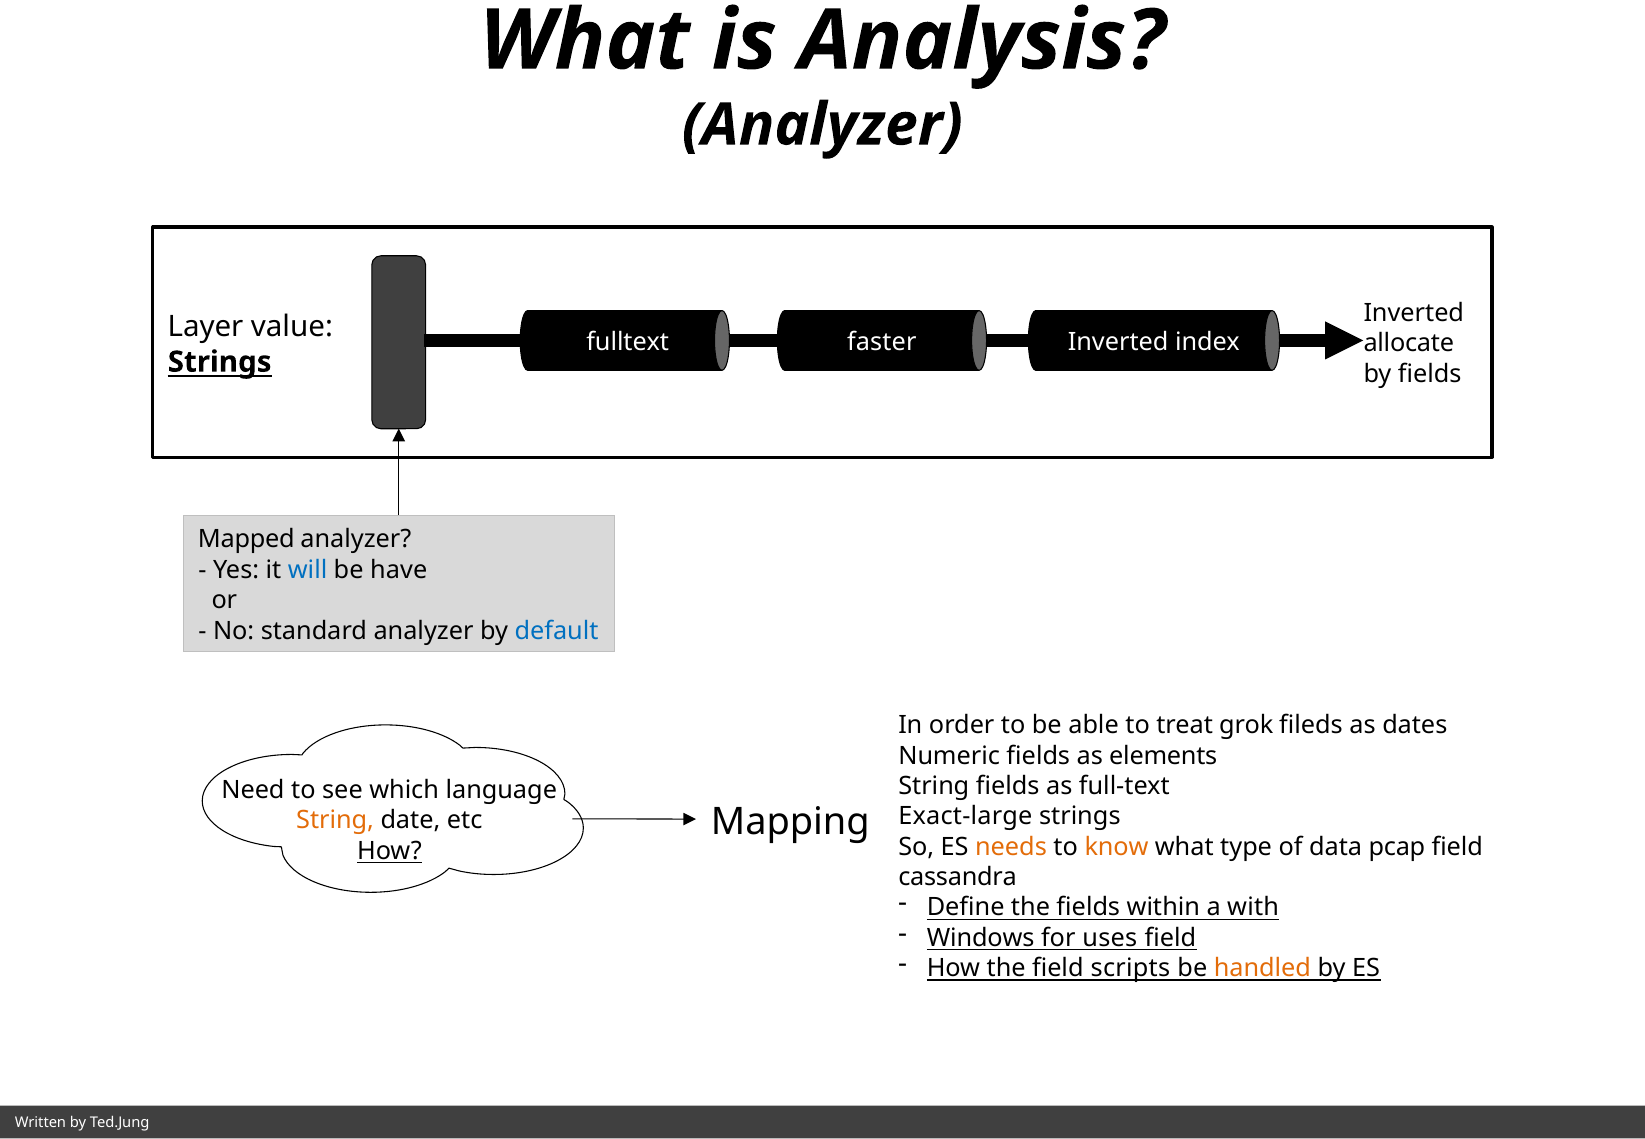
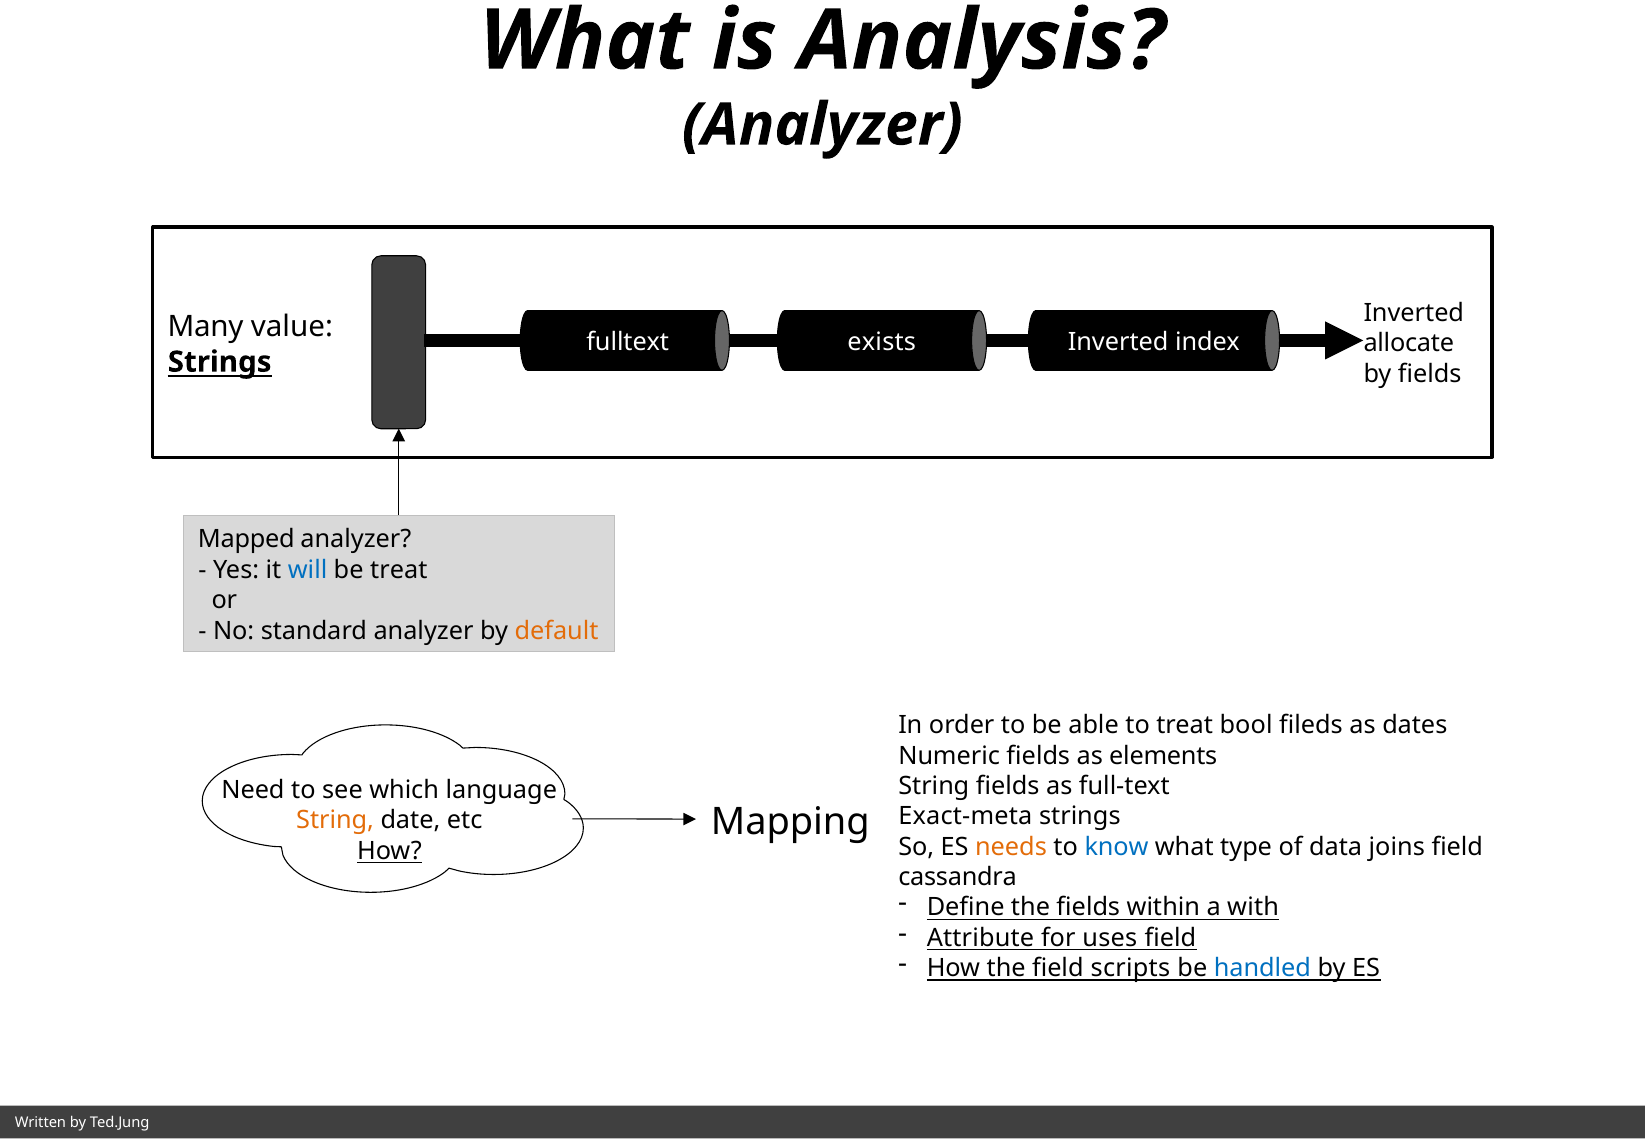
Layer: Layer -> Many
faster: faster -> exists
be have: have -> treat
default colour: blue -> orange
grok: grok -> bool
Exact-large: Exact-large -> Exact-meta
know colour: orange -> blue
pcap: pcap -> joins
Windows: Windows -> Attribute
handled colour: orange -> blue
